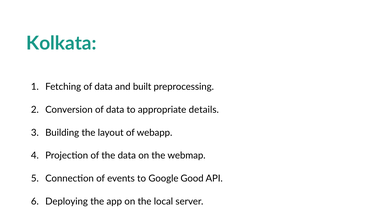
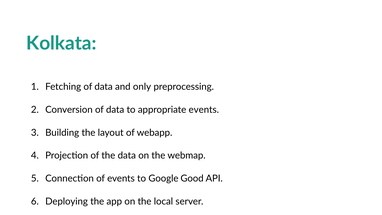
built: built -> only
appropriate details: details -> events
